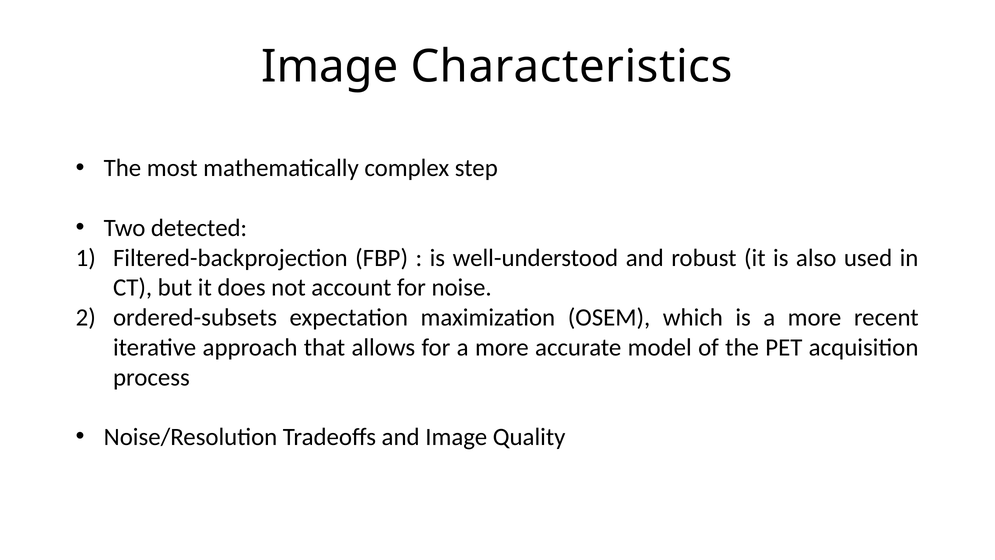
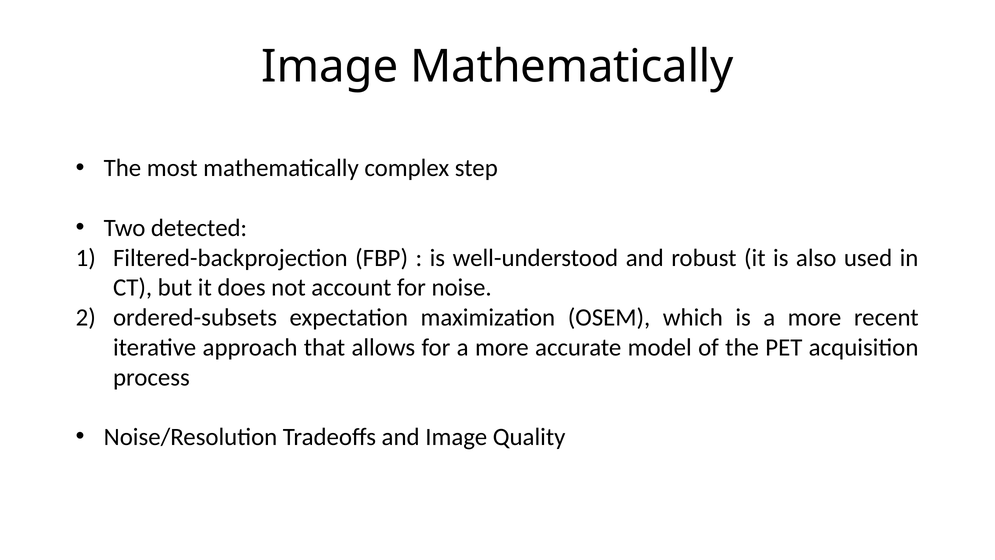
Image Characteristics: Characteristics -> Mathematically
